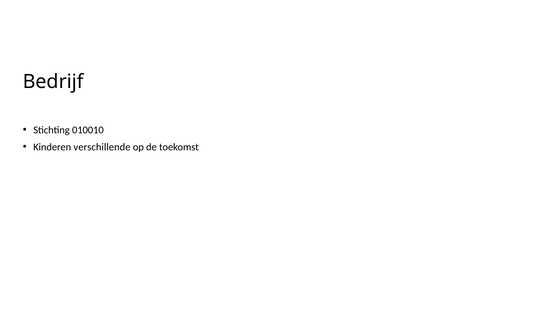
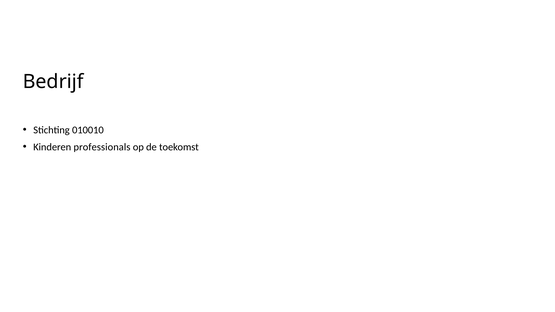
verschillende: verschillende -> professionals
